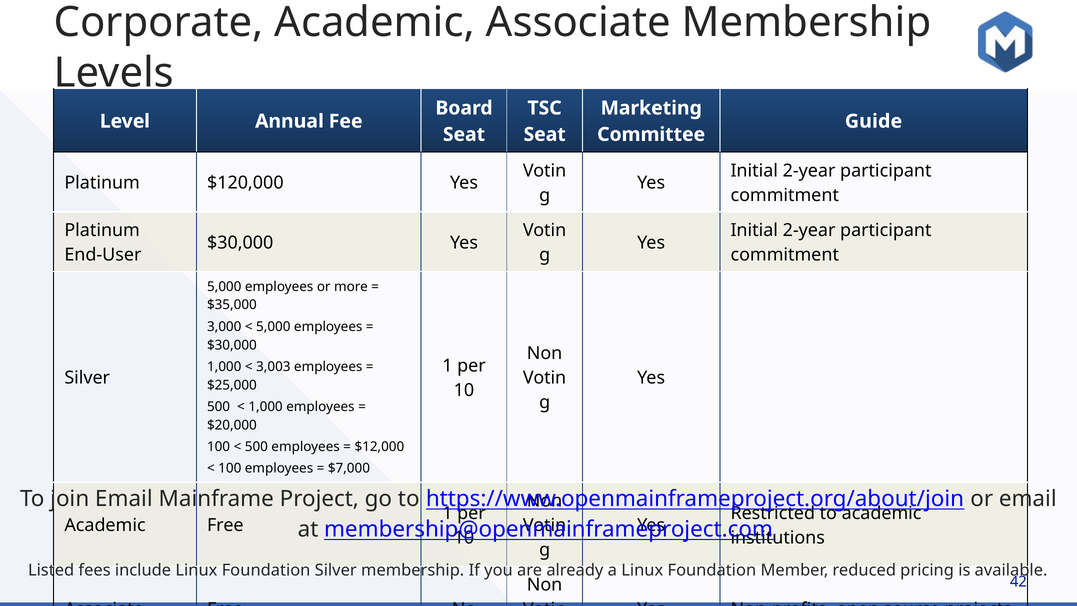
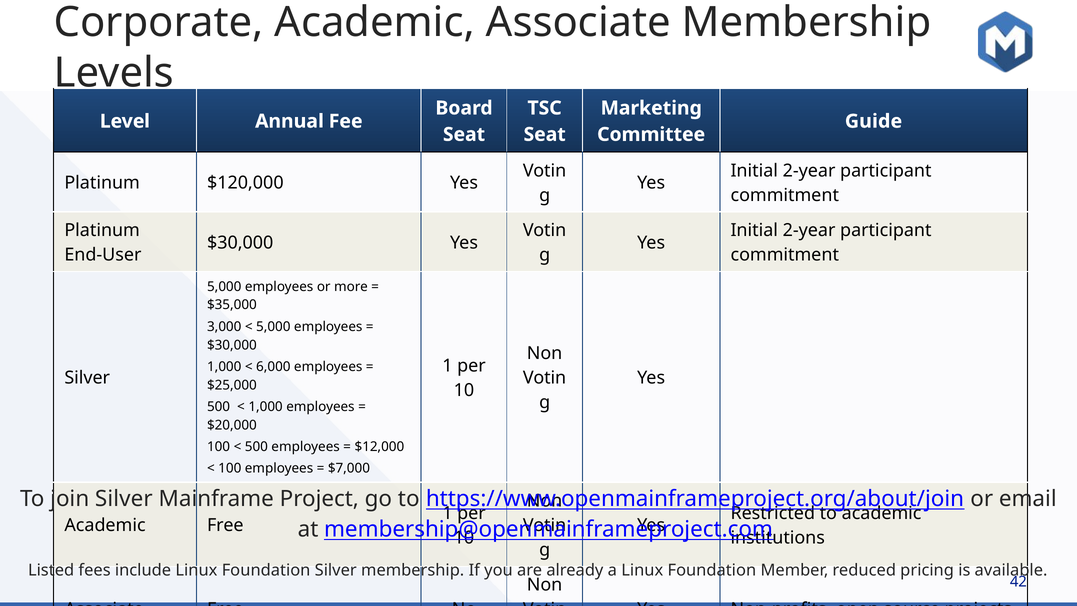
3,003: 3,003 -> 6,000
join Email: Email -> Silver
